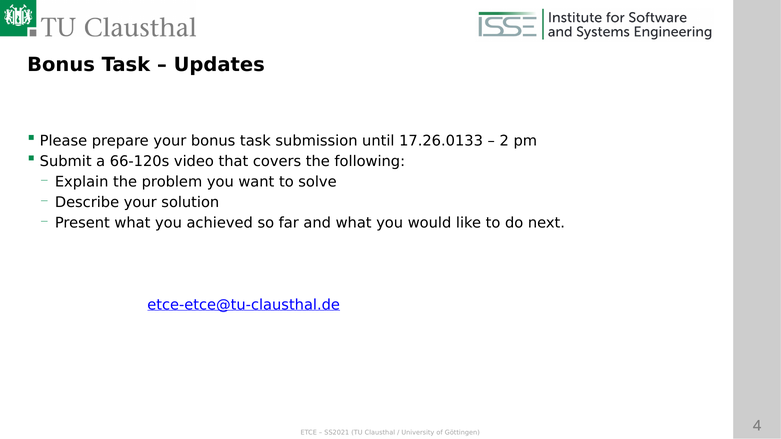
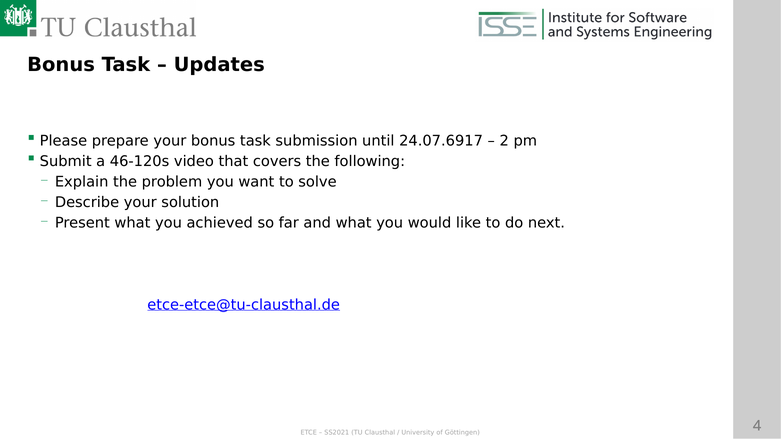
17.26.0133: 17.26.0133 -> 24.07.6917
66-120s: 66-120s -> 46-120s
